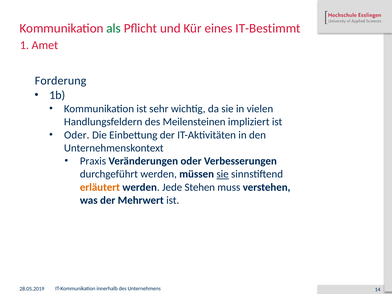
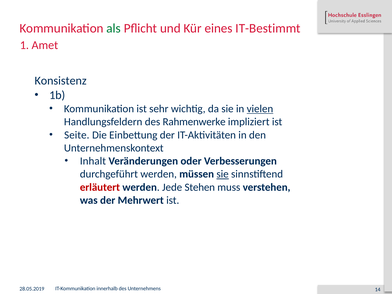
Forderung: Forderung -> Konsistenz
vielen underline: none -> present
Meilensteinen: Meilensteinen -> Rahmenwerke
Oder at (77, 135): Oder -> Seite
Praxis: Praxis -> Inhalt
erläutert colour: orange -> red
